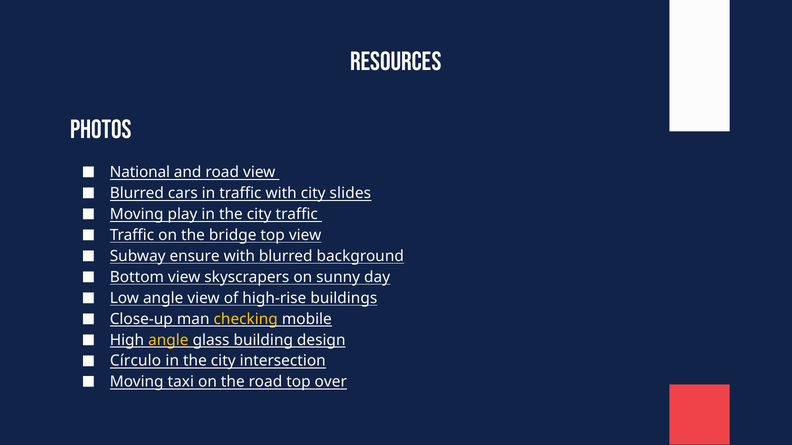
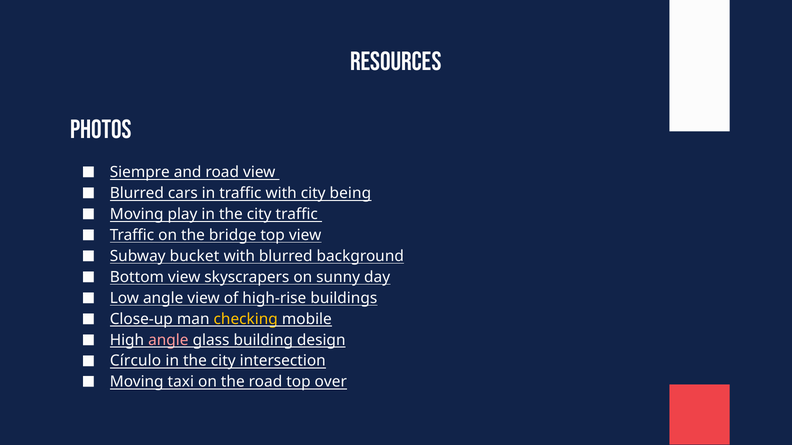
National: National -> Siempre
slides: slides -> being
ensure: ensure -> bucket
angle at (168, 340) colour: yellow -> pink
